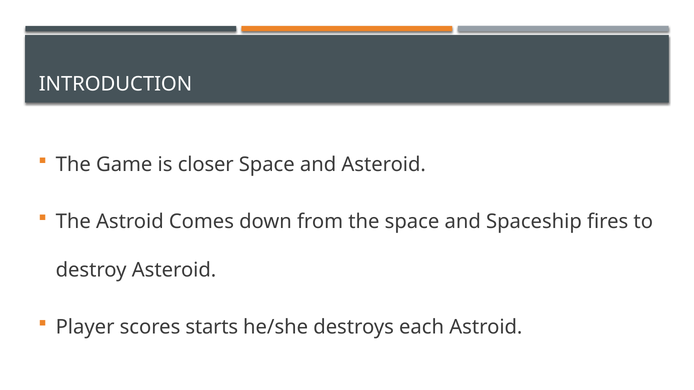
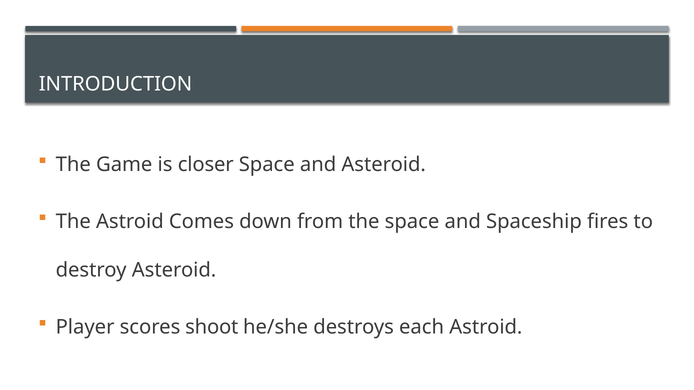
starts: starts -> shoot
